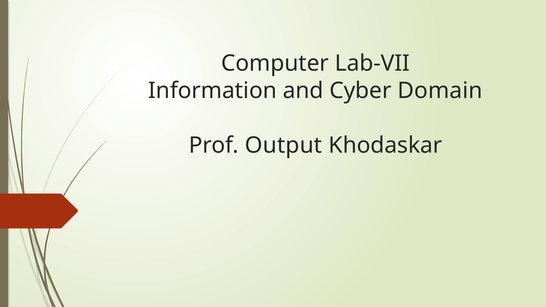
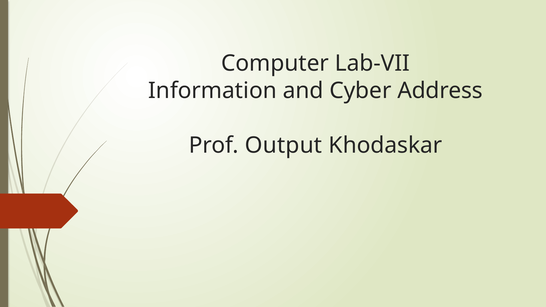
Domain: Domain -> Address
